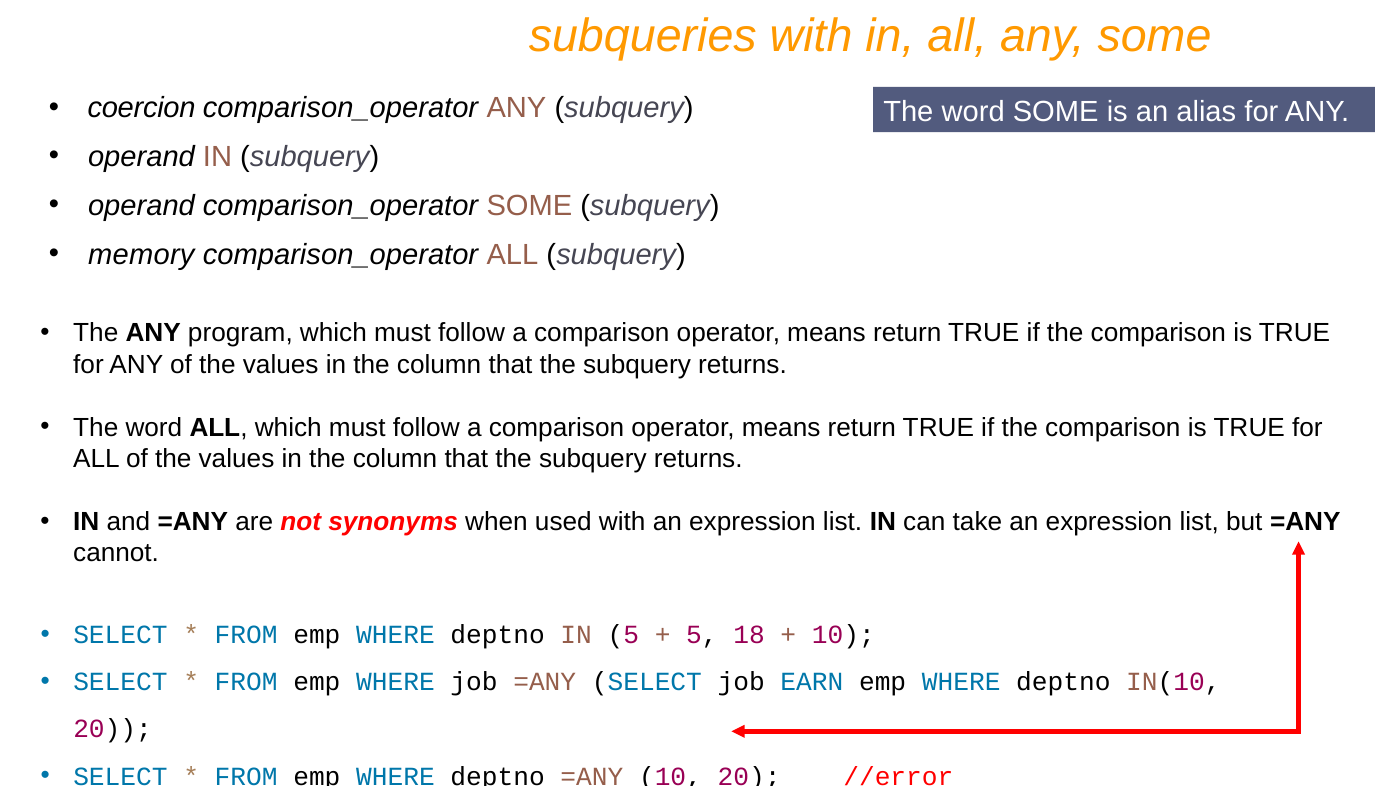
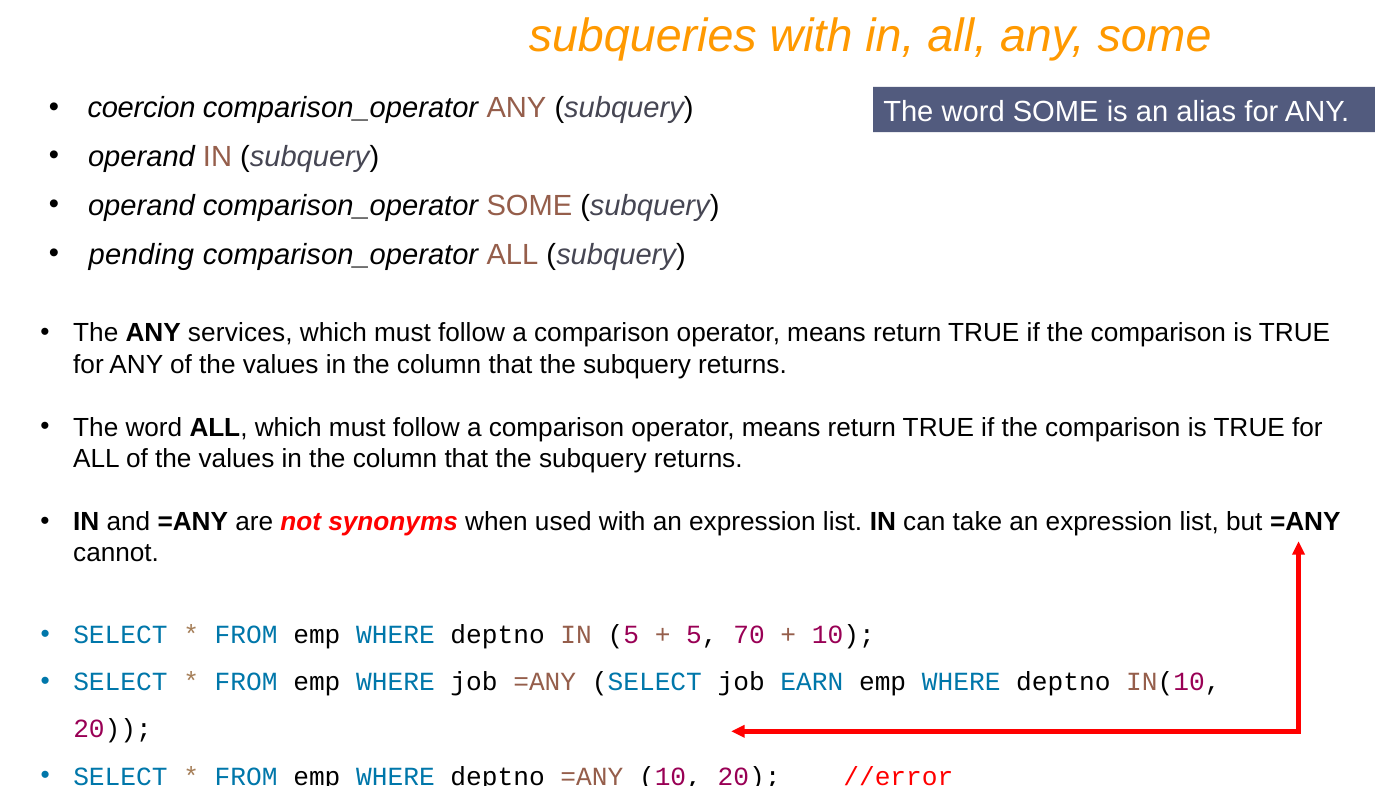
memory: memory -> pending
program: program -> services
18: 18 -> 70
